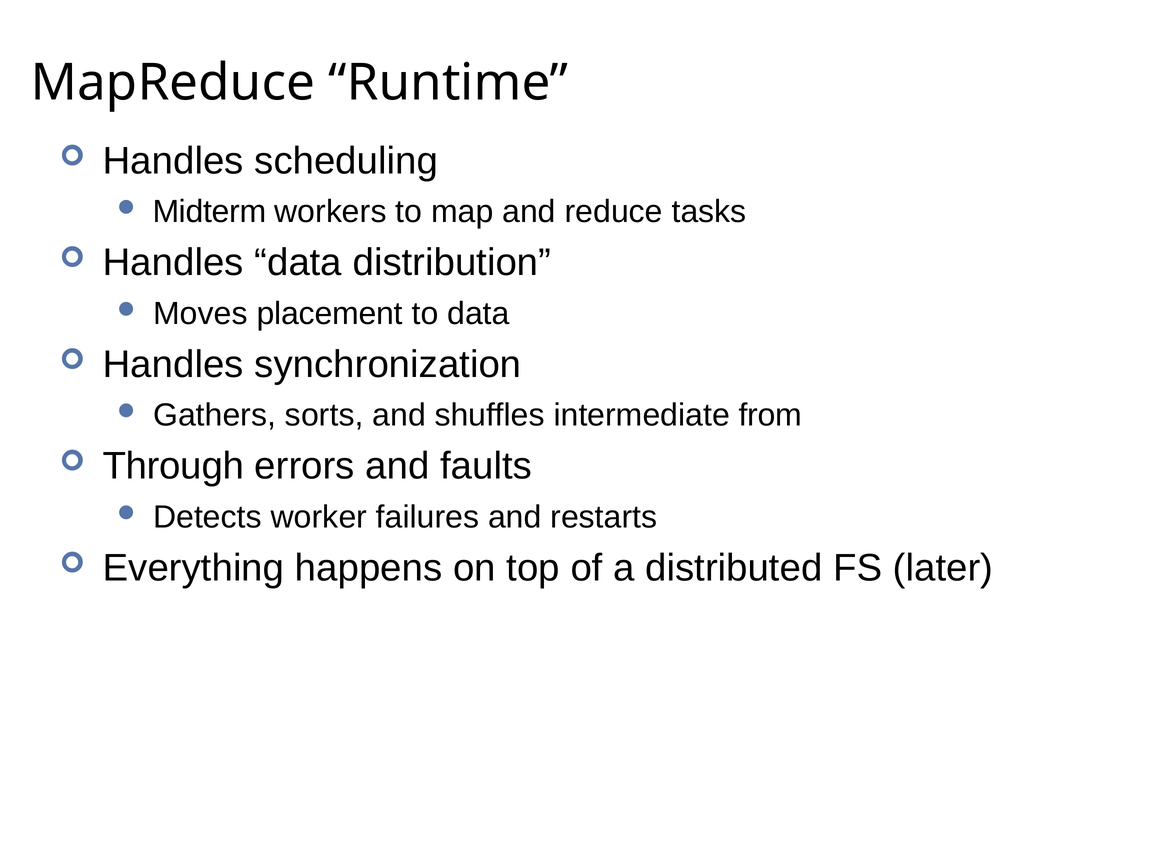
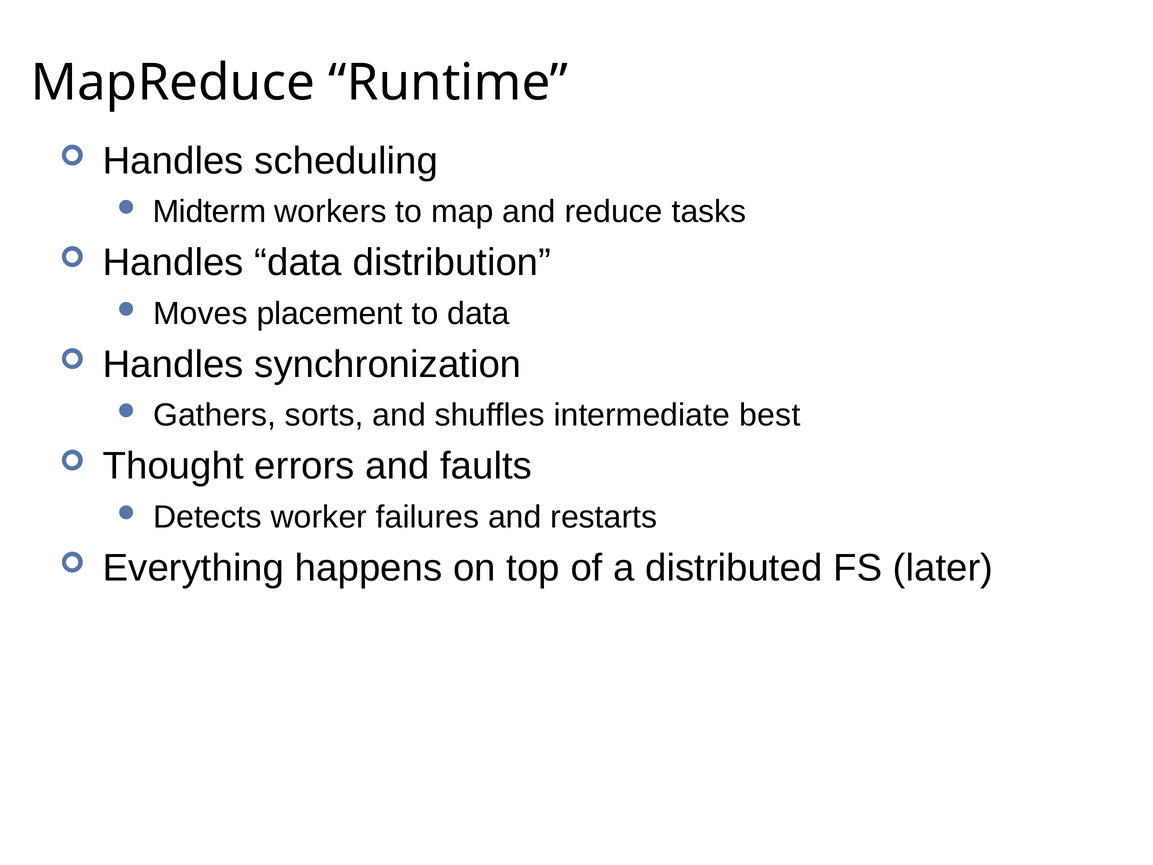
from: from -> best
Through: Through -> Thought
